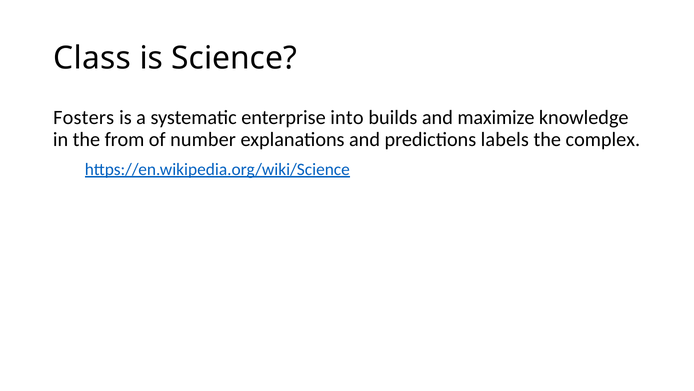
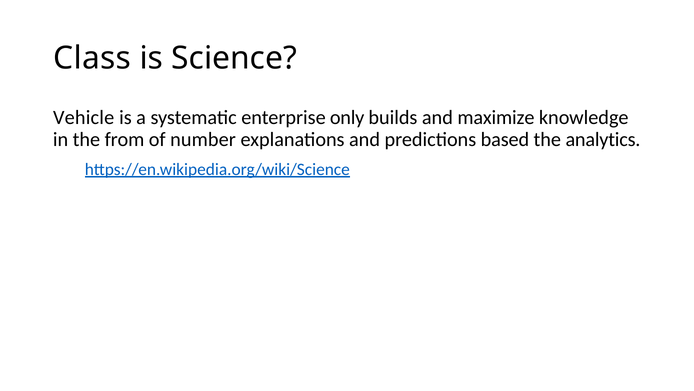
Fosters: Fosters -> Vehicle
into: into -> only
labels: labels -> based
complex: complex -> analytics
